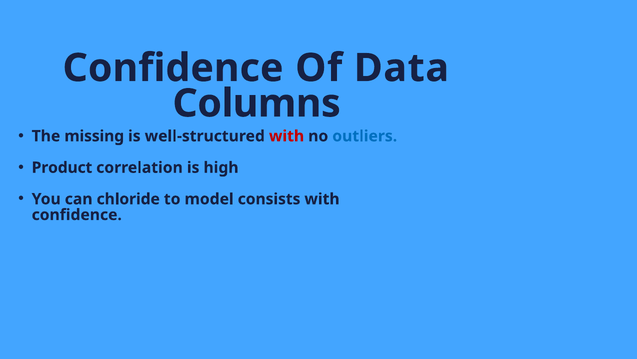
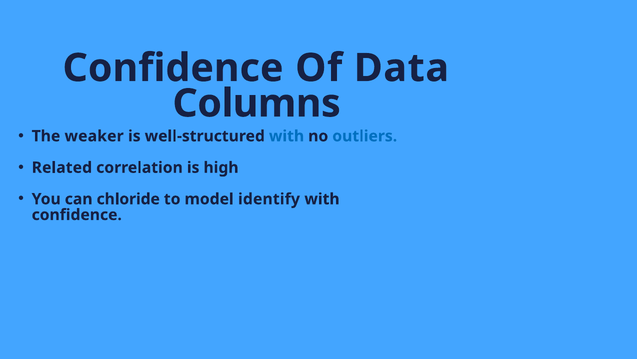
missing: missing -> weaker
with at (287, 136) colour: red -> blue
Product: Product -> Related
consists: consists -> identify
